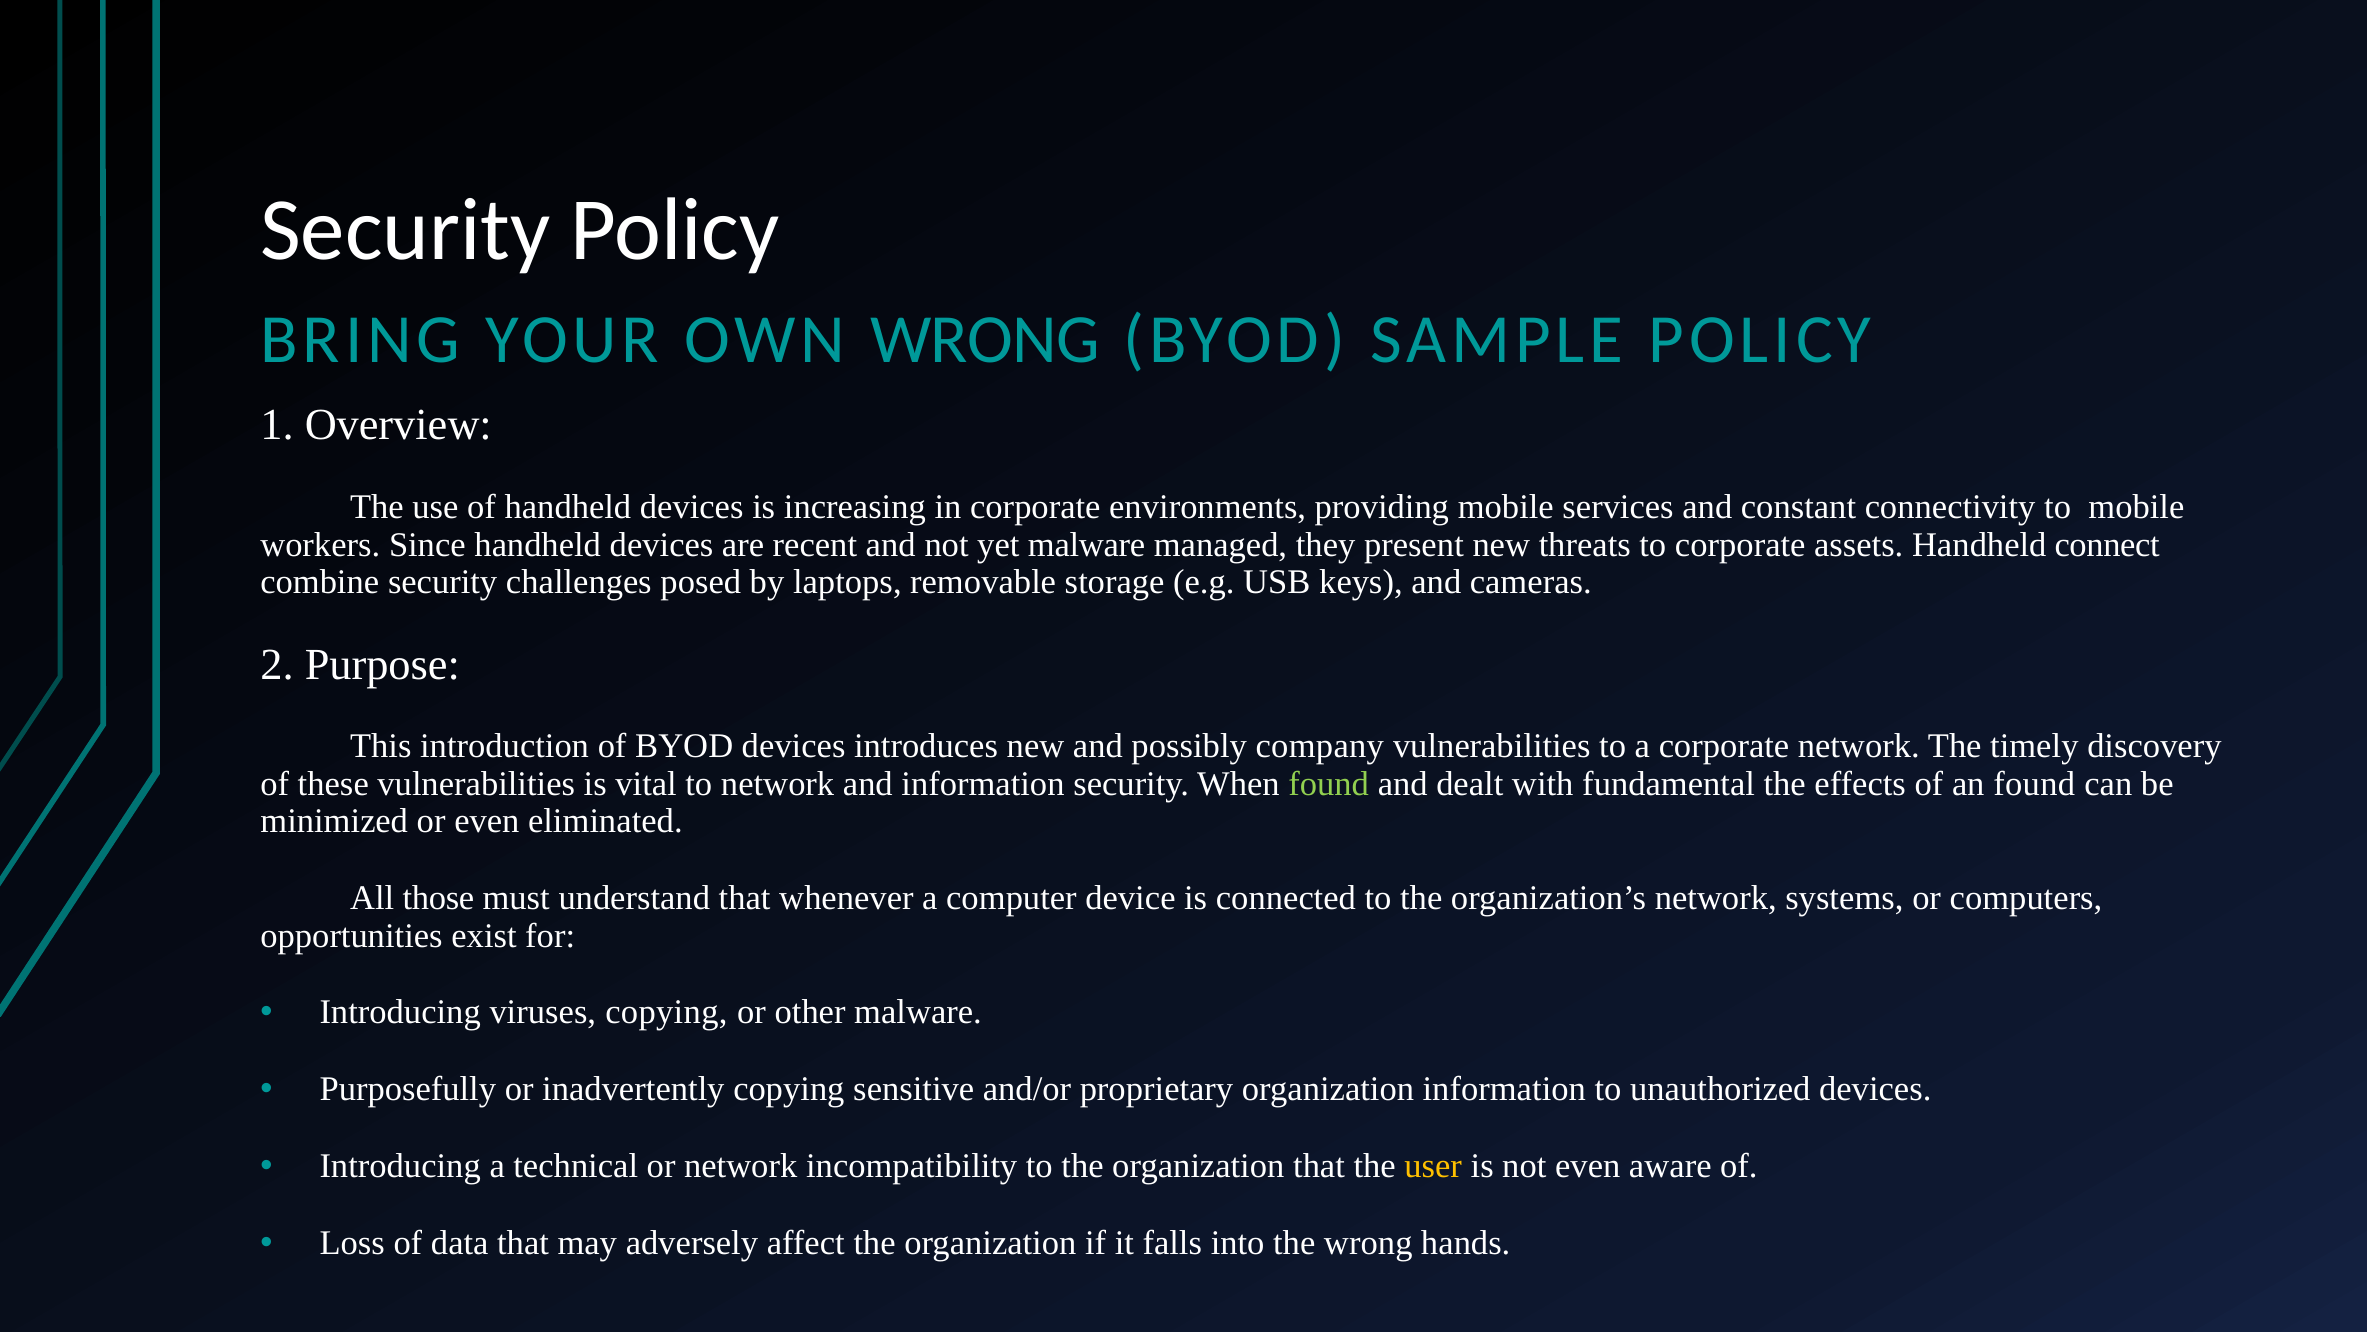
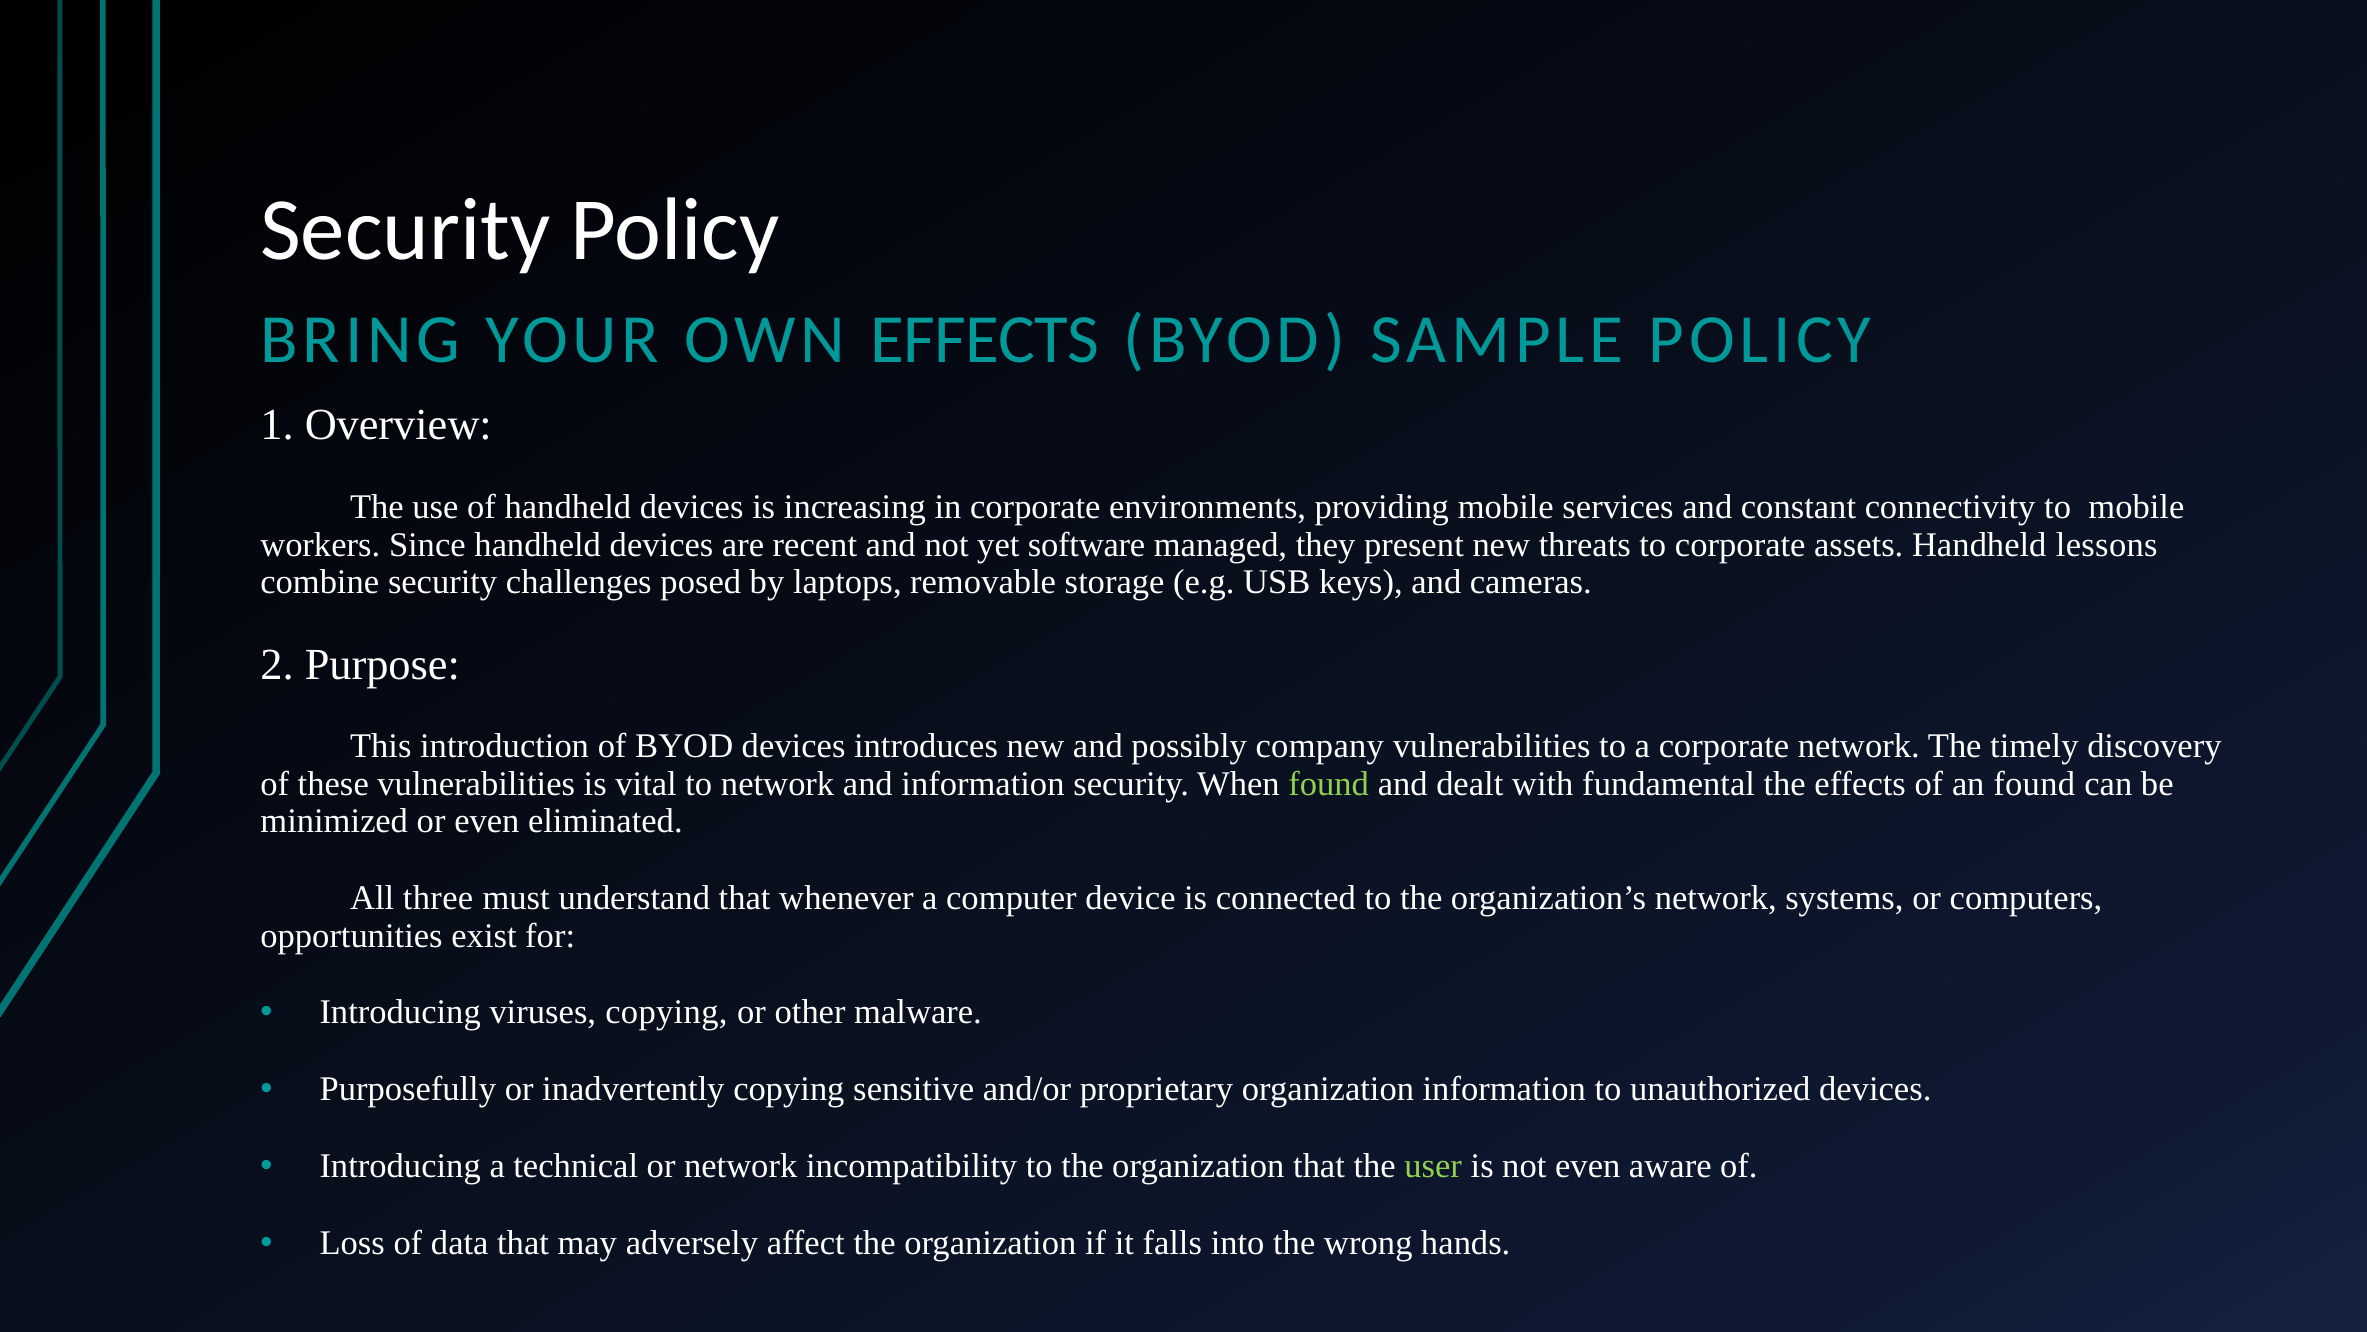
OWN WRONG: WRONG -> EFFECTS
yet malware: malware -> software
connect: connect -> lessons
those: those -> three
user colour: yellow -> light green
